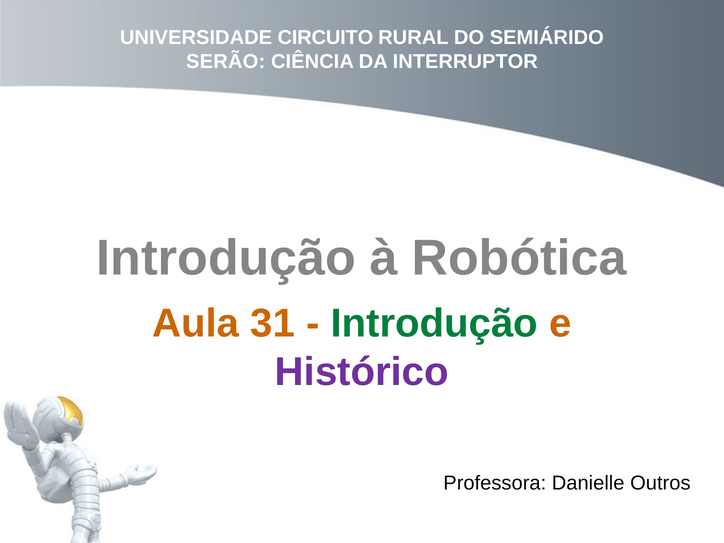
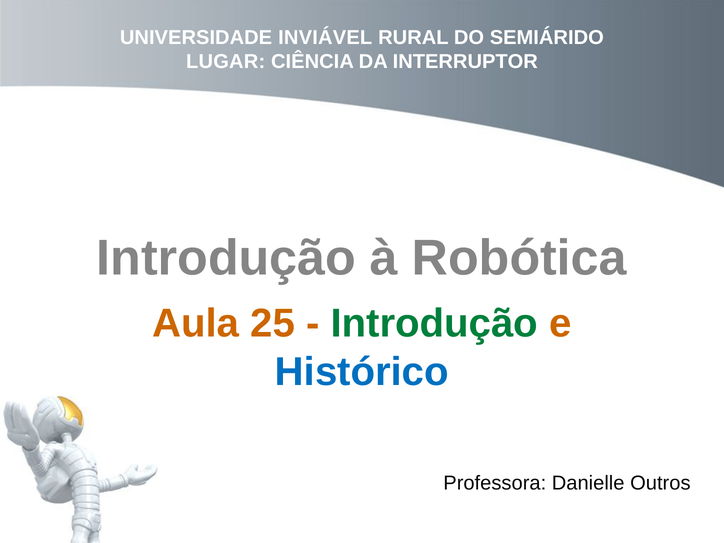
CIRCUITO: CIRCUITO -> INVIÁVEL
SERÃO: SERÃO -> LUGAR
31: 31 -> 25
Histórico colour: purple -> blue
